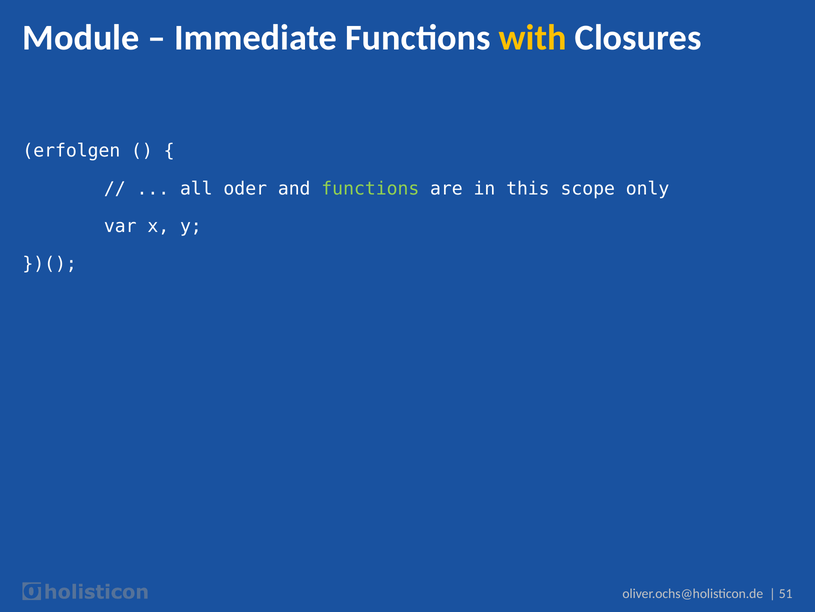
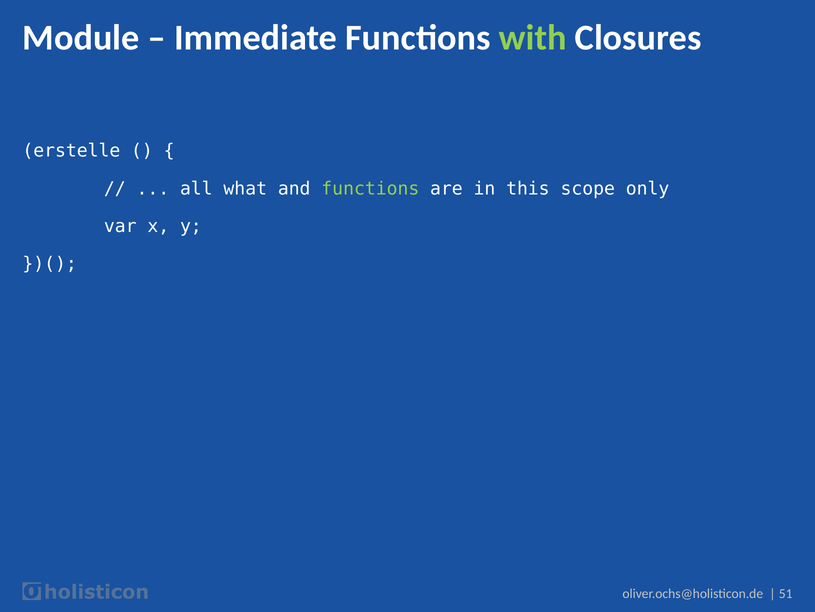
with colour: yellow -> light green
erfolgen: erfolgen -> erstelle
oder: oder -> what
